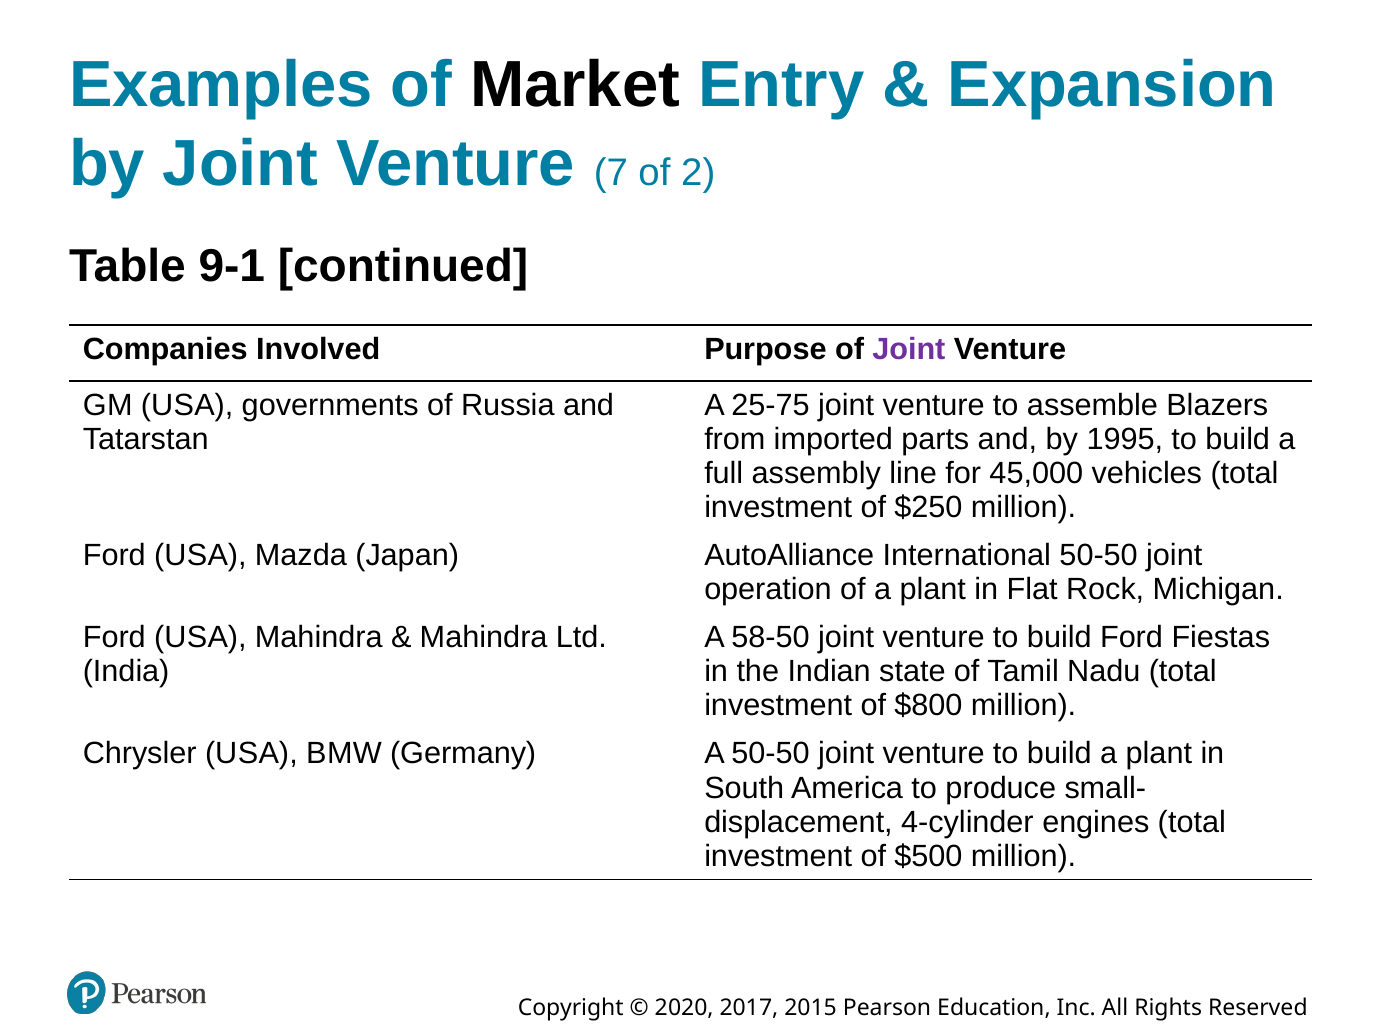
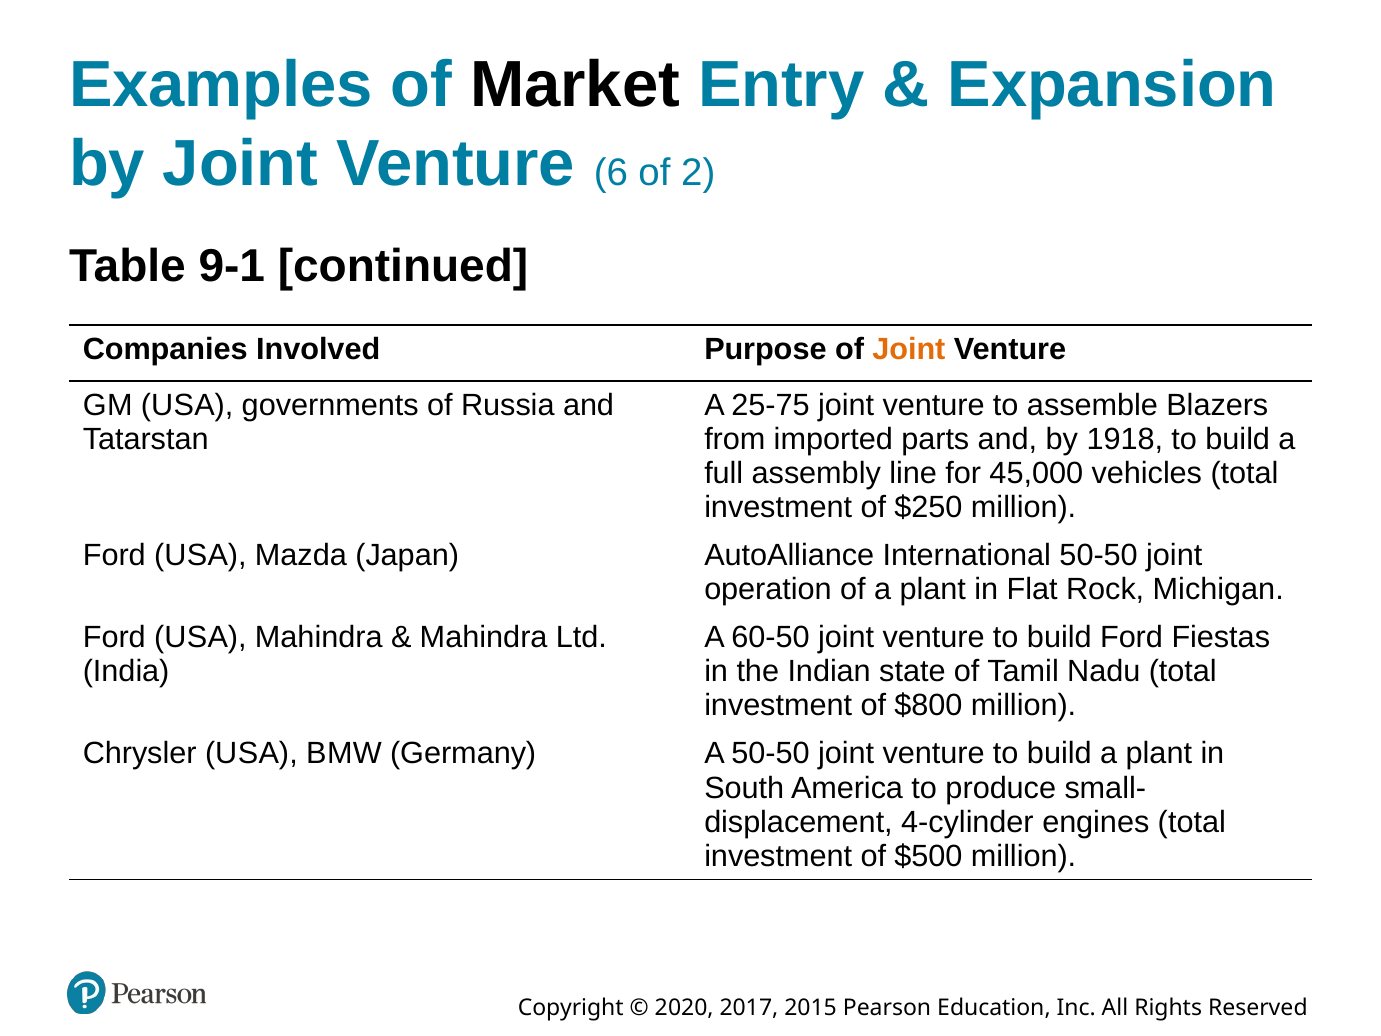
7: 7 -> 6
Joint at (909, 349) colour: purple -> orange
1995: 1995 -> 1918
58-50: 58-50 -> 60-50
